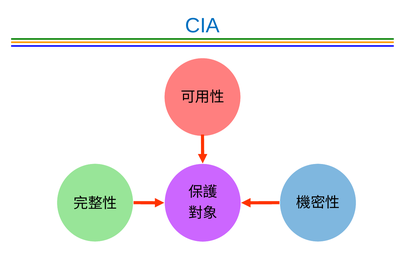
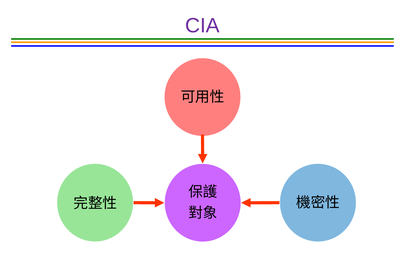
CIA colour: blue -> purple
